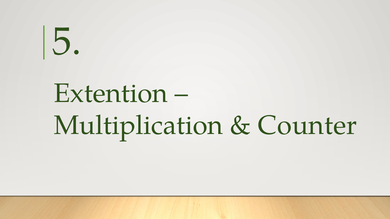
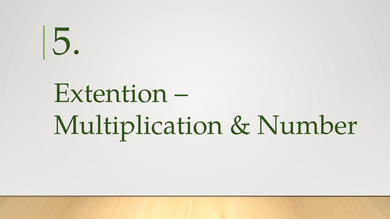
Counter: Counter -> Number
